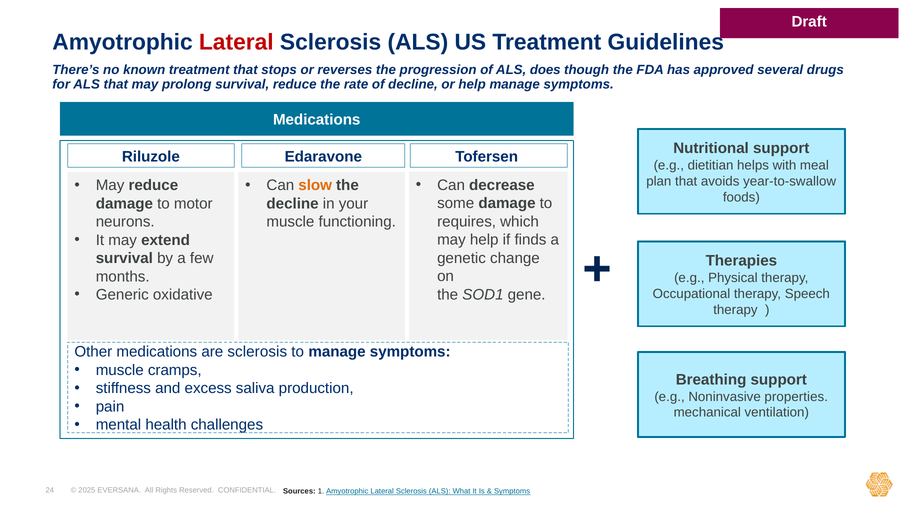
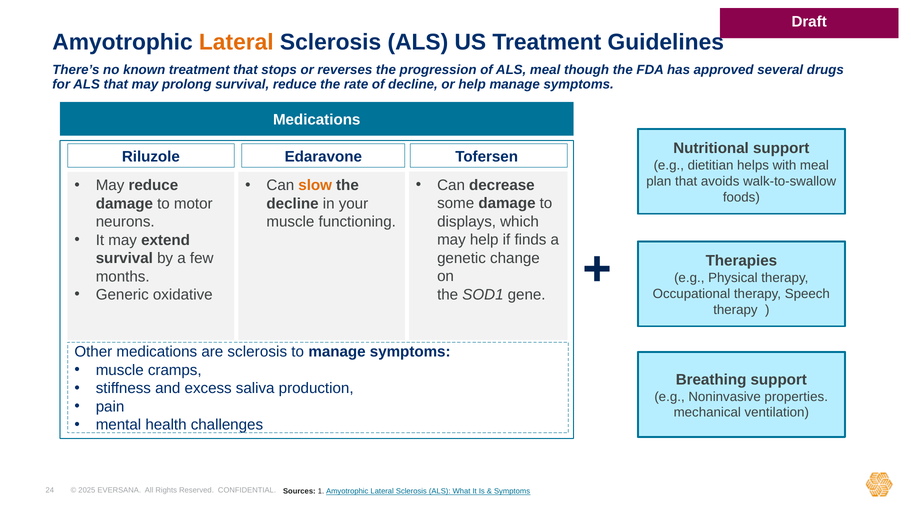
Lateral at (236, 42) colour: red -> orange
ALS does: does -> meal
year-to-swallow: year-to-swallow -> walk-to-swallow
requires: requires -> displays
